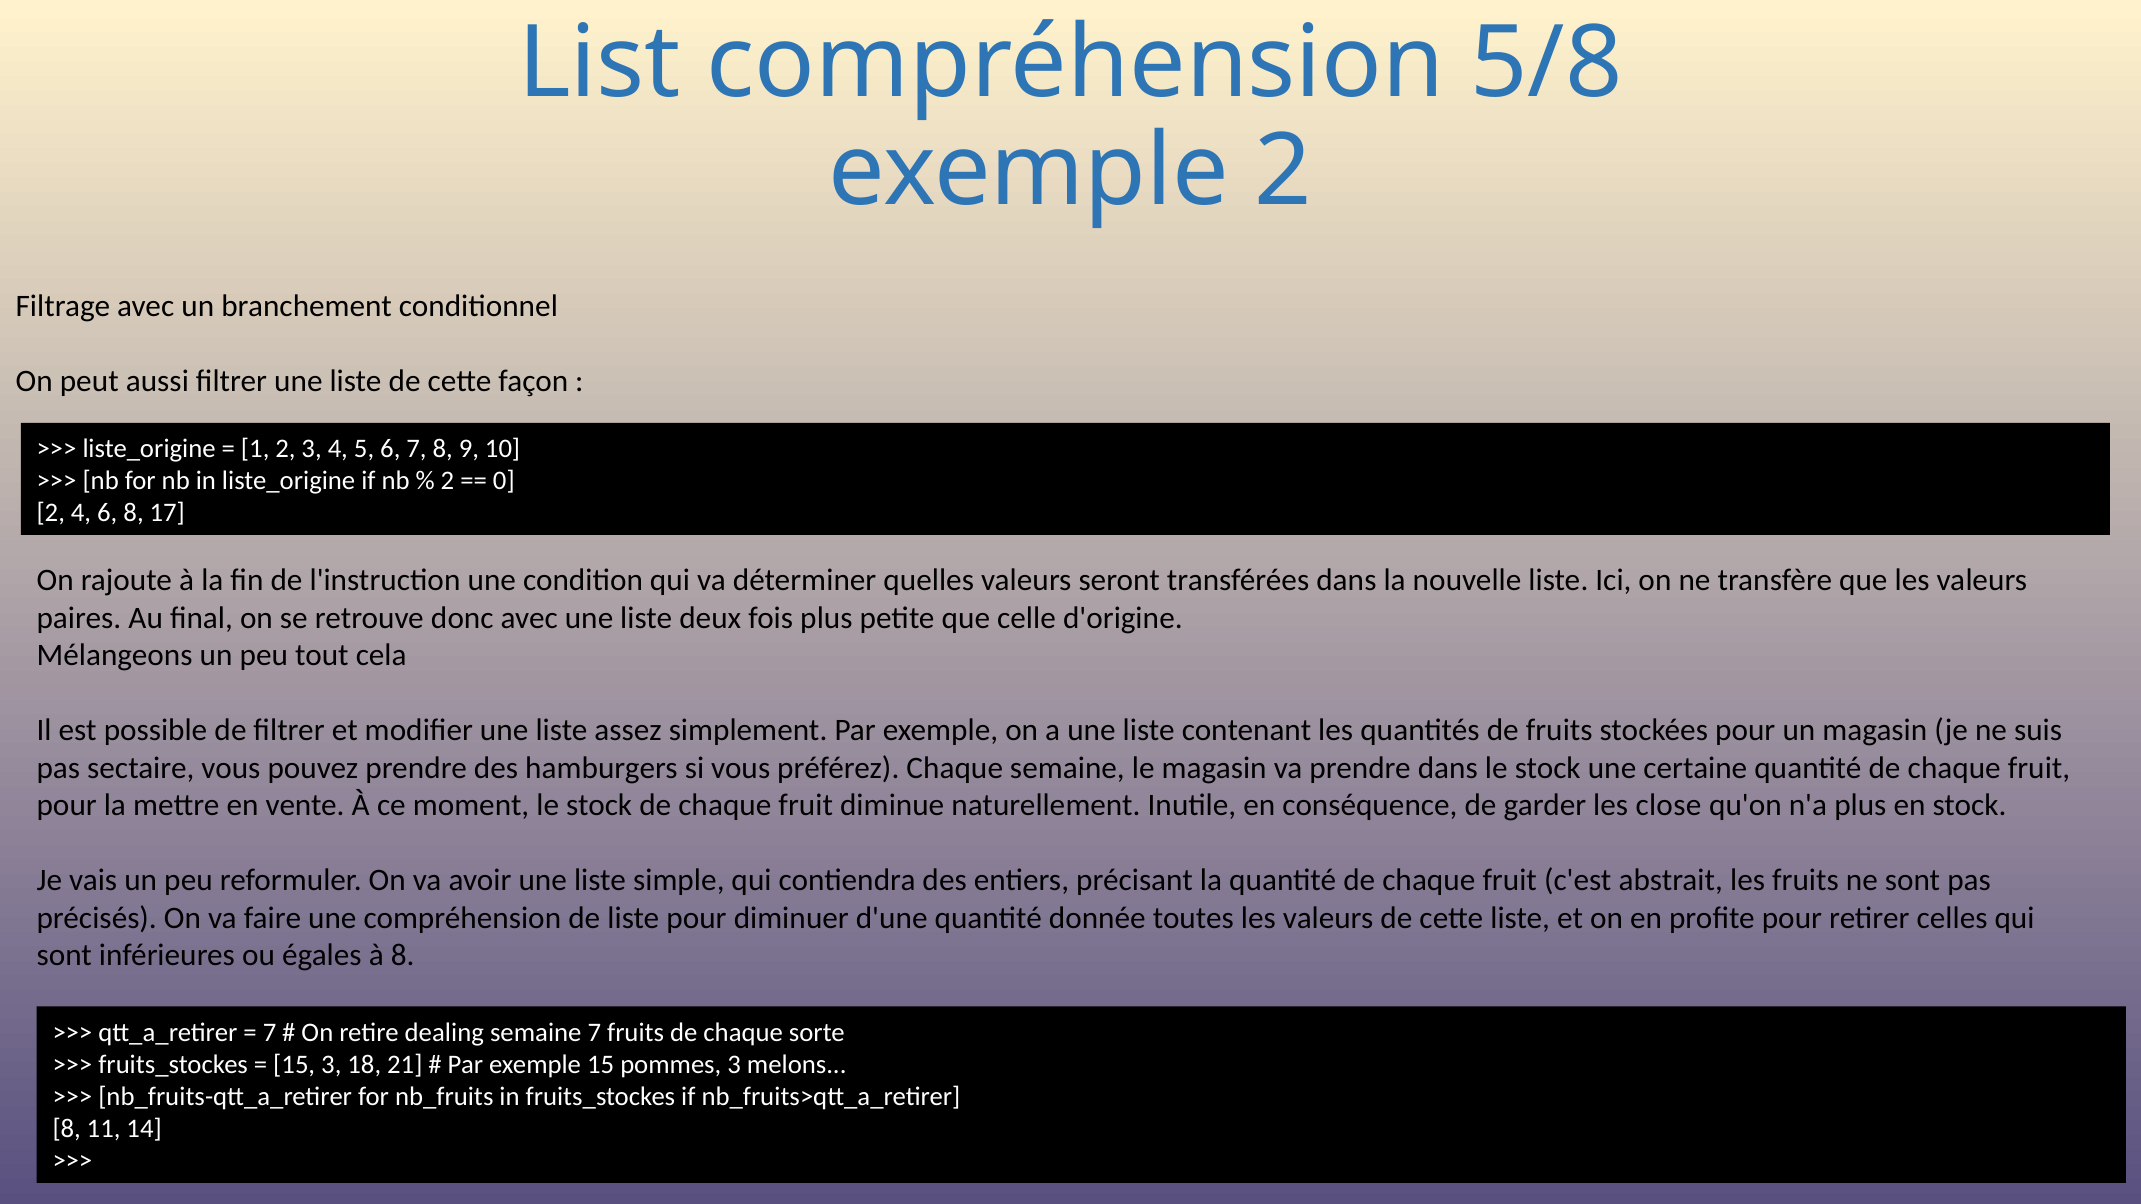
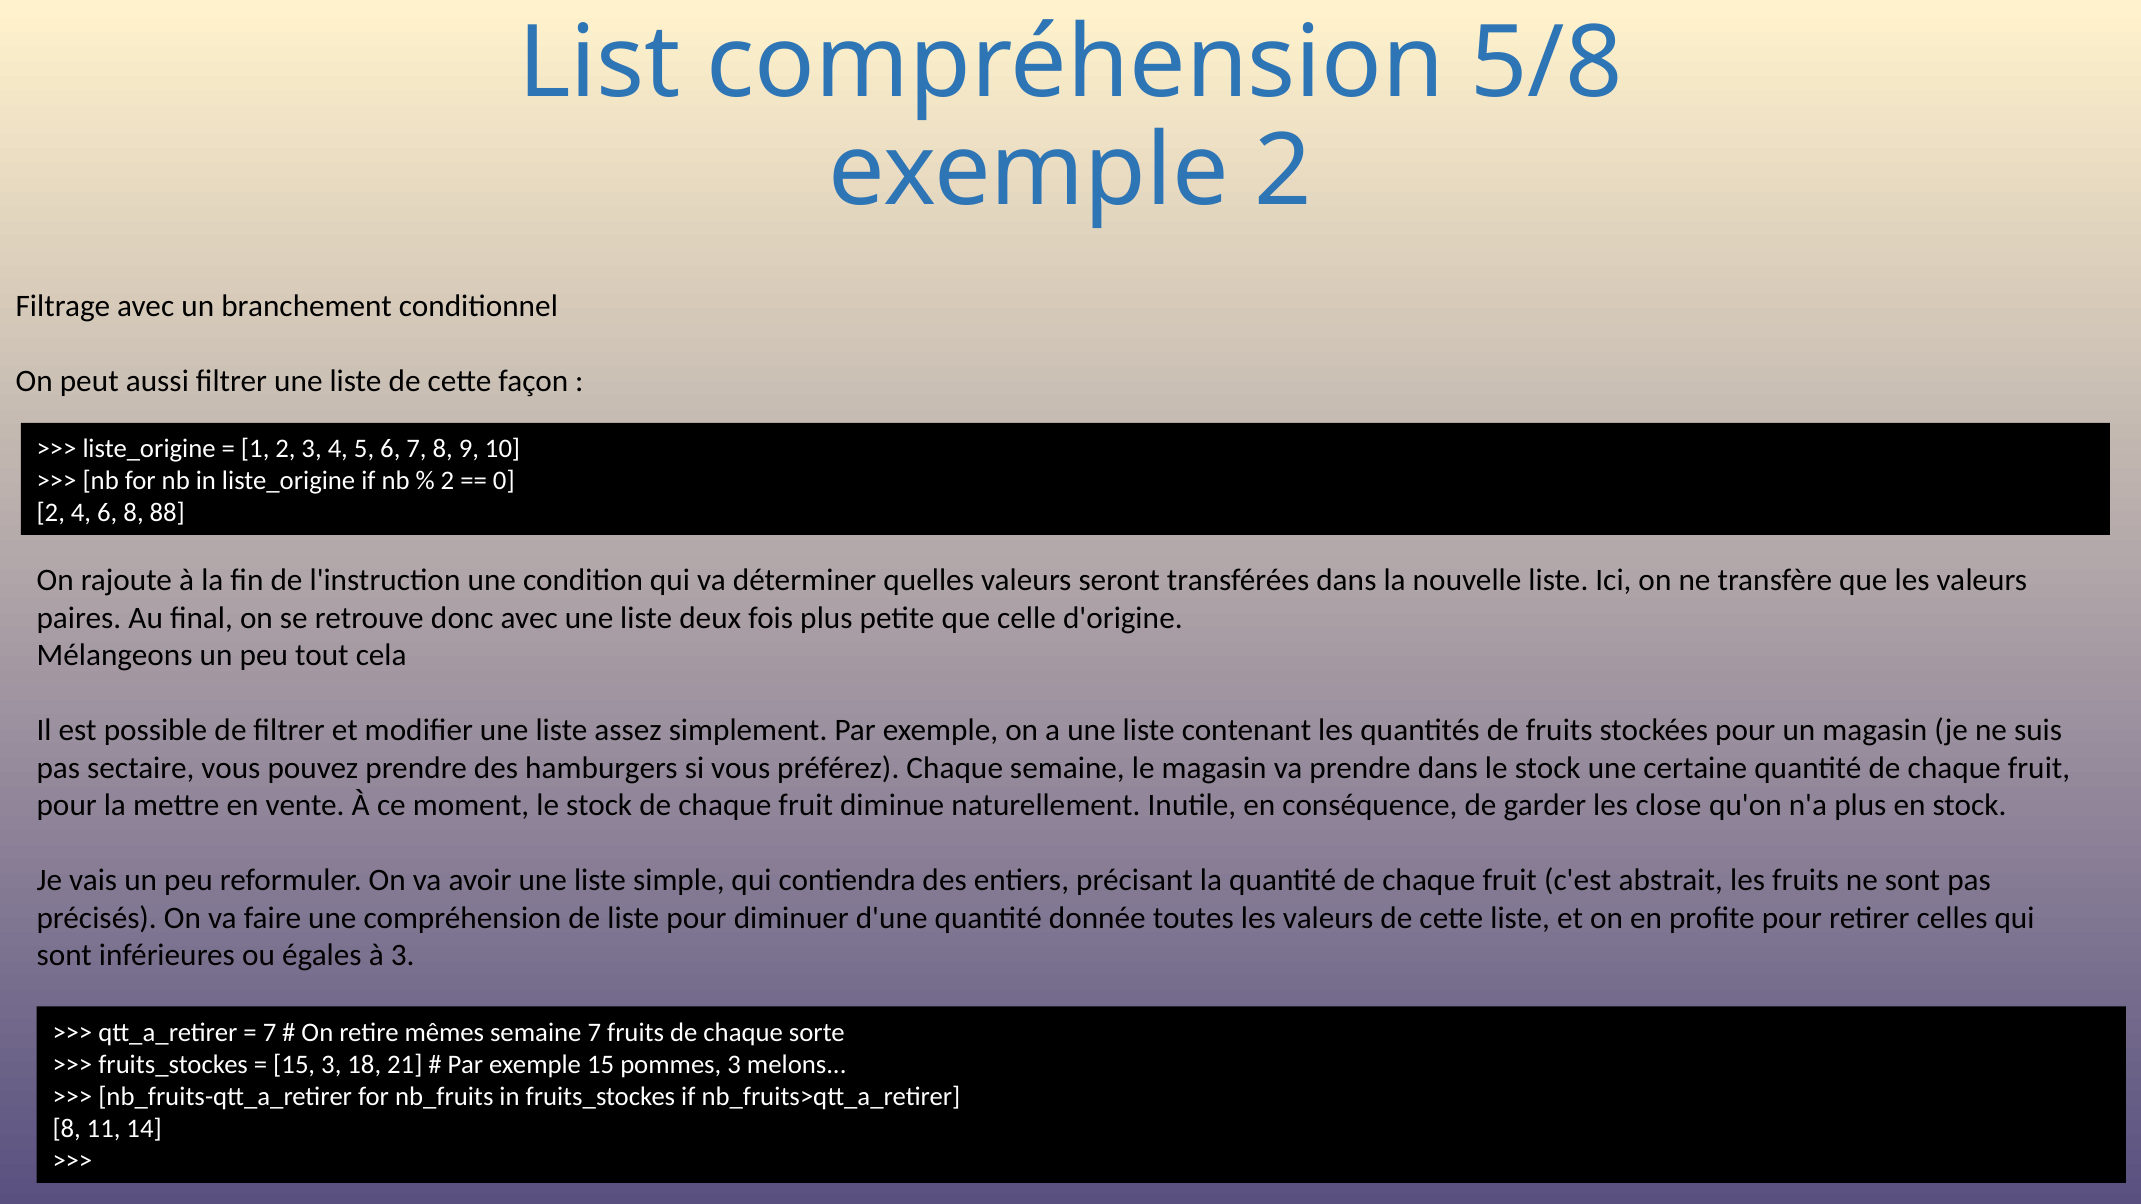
17: 17 -> 88
à 8: 8 -> 3
dealing: dealing -> mêmes
